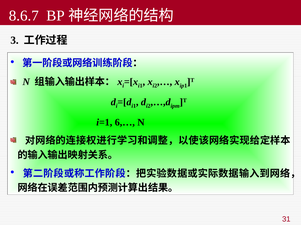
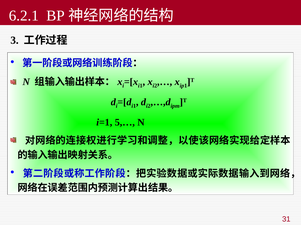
8.6.7: 8.6.7 -> 6.2.1
6,…: 6,… -> 5,…
